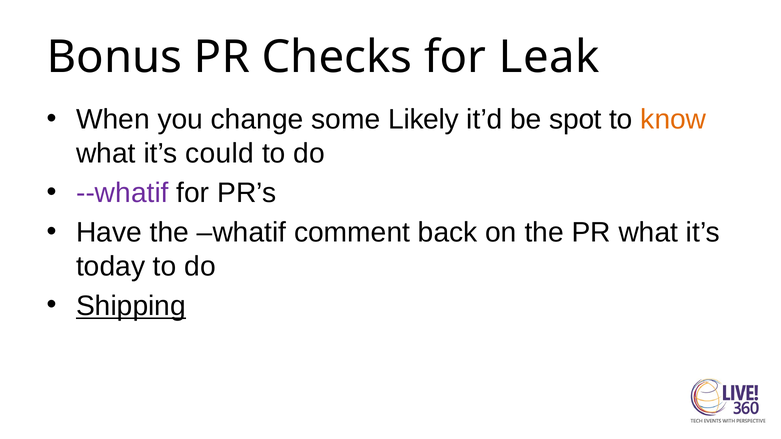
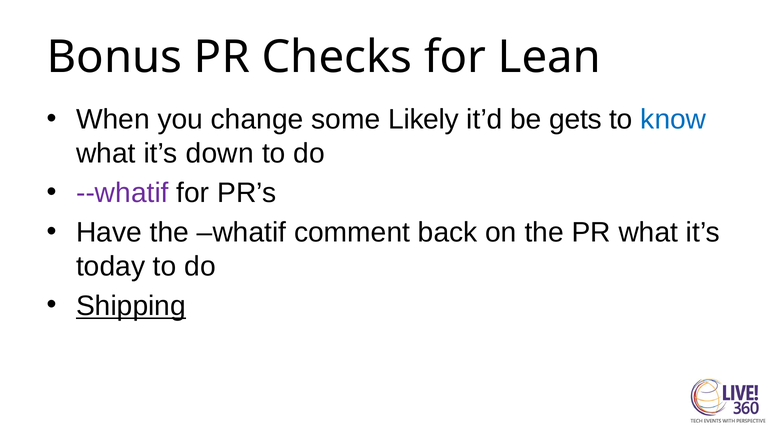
Leak: Leak -> Lean
spot: spot -> gets
know colour: orange -> blue
could: could -> down
